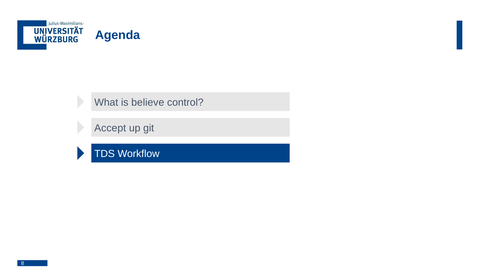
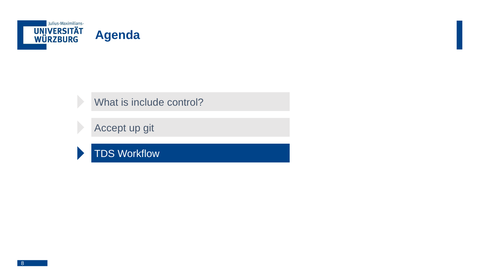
believe: believe -> include
